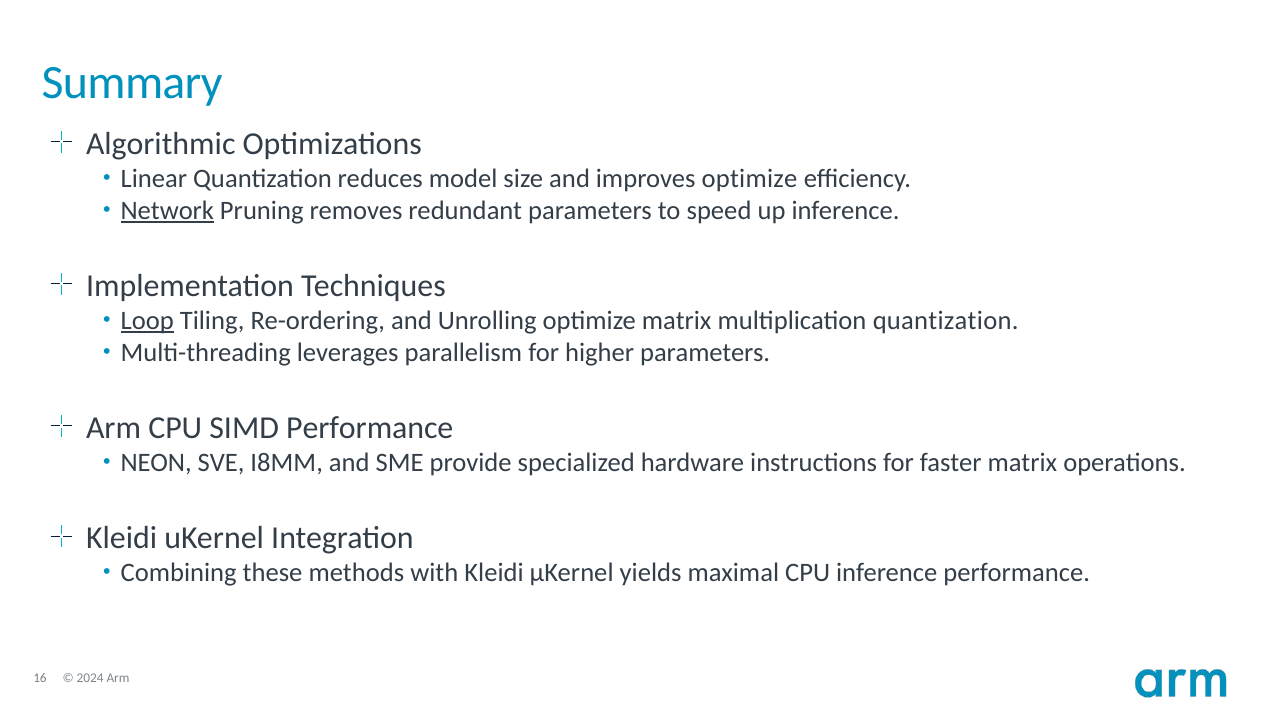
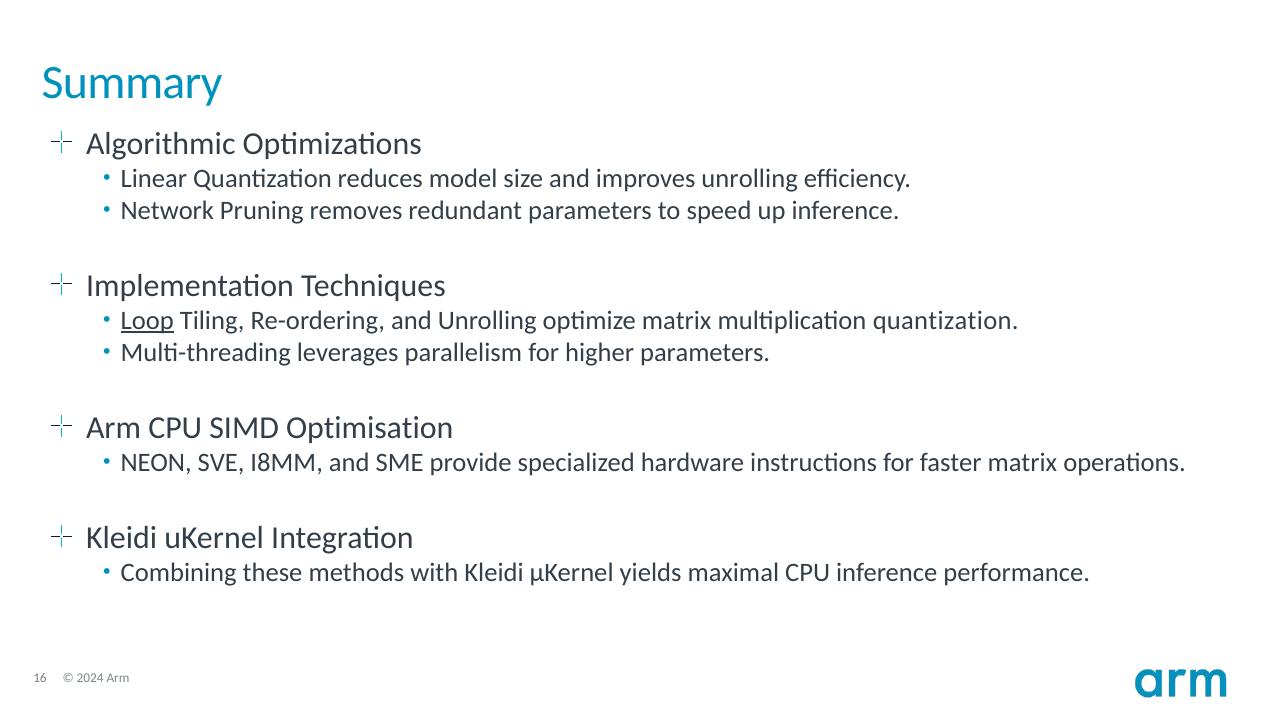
improves optimize: optimize -> unrolling
Network underline: present -> none
SIMD Performance: Performance -> Optimisation
